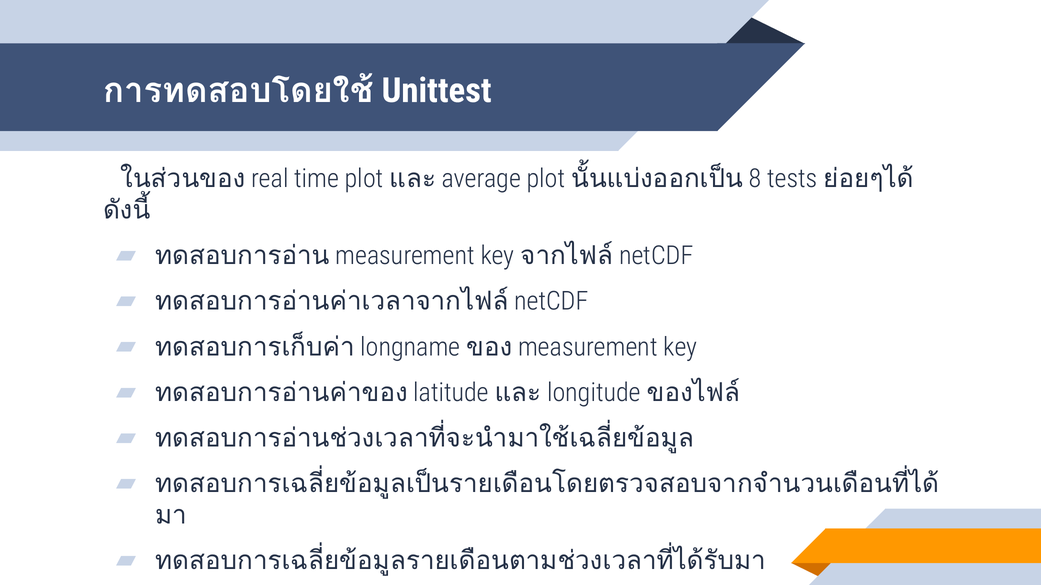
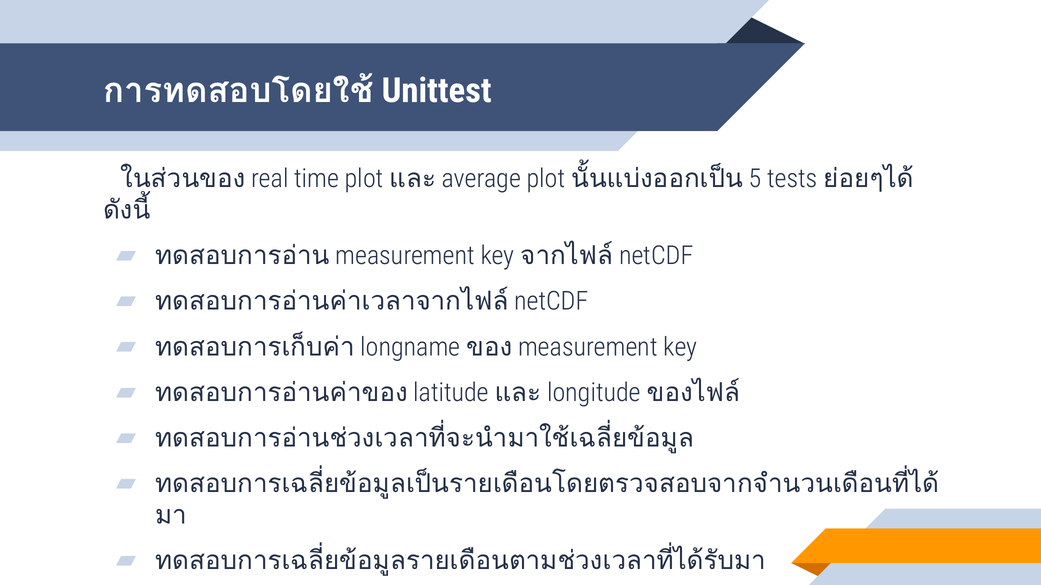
8: 8 -> 5
